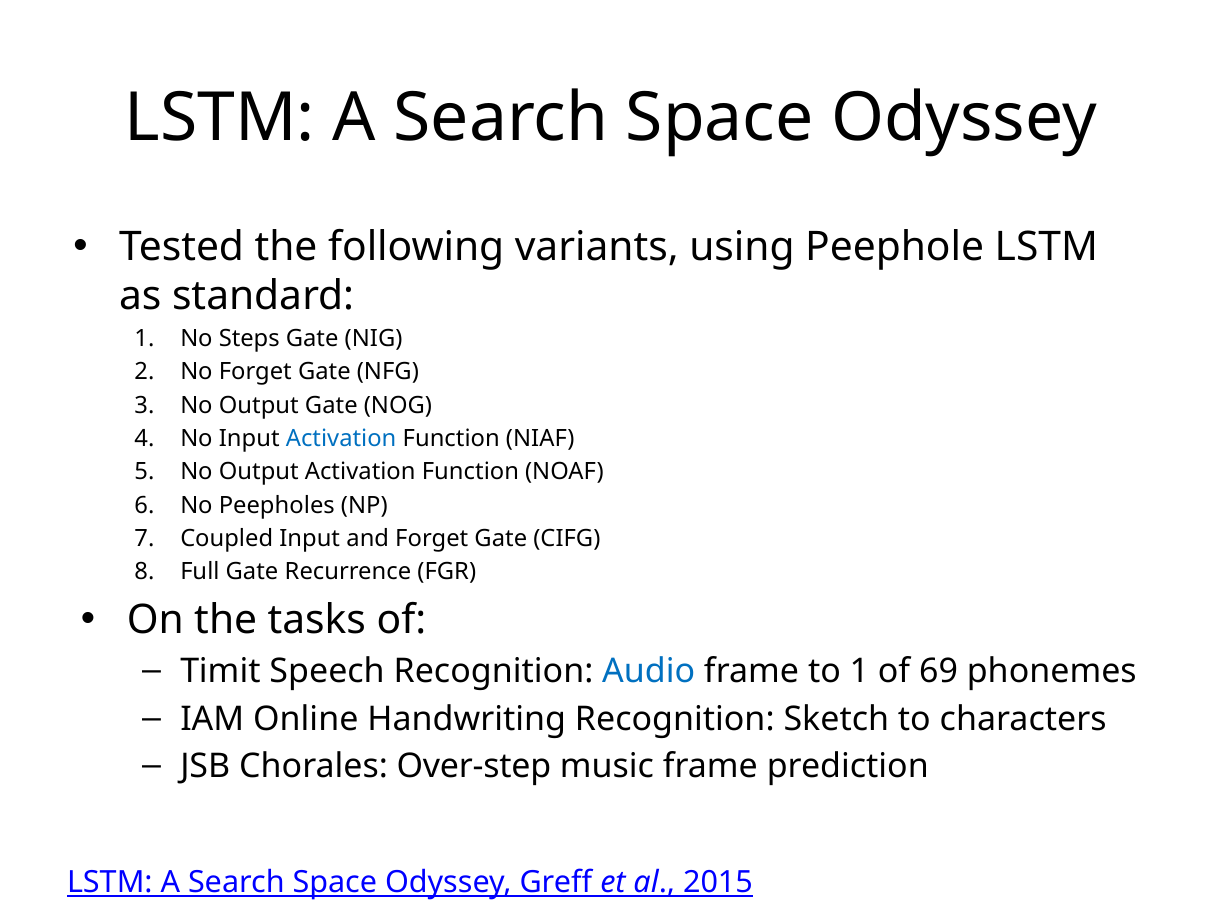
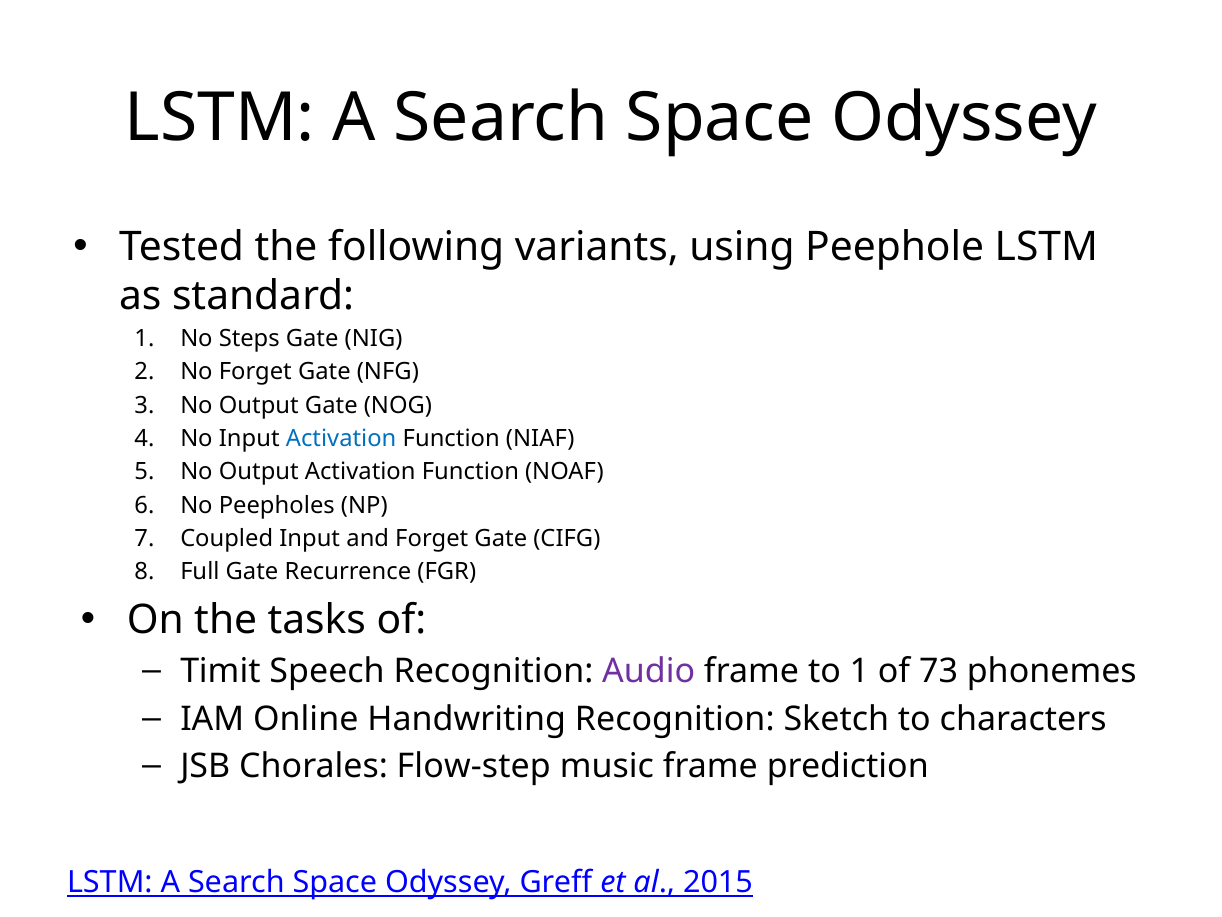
Audio colour: blue -> purple
69: 69 -> 73
Over-step: Over-step -> Flow-step
